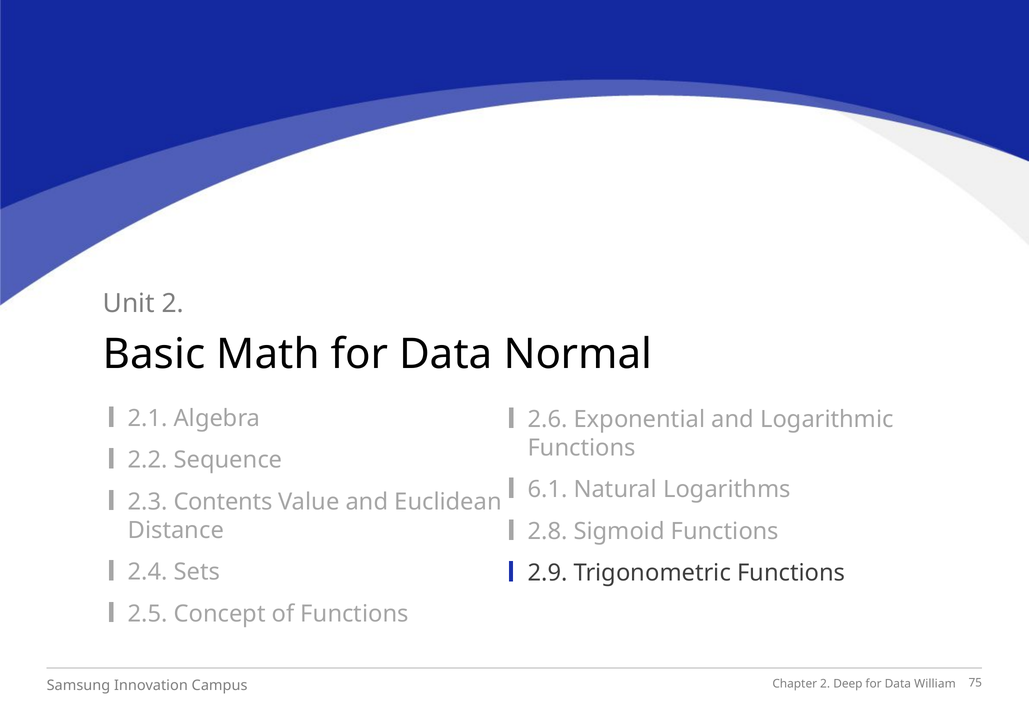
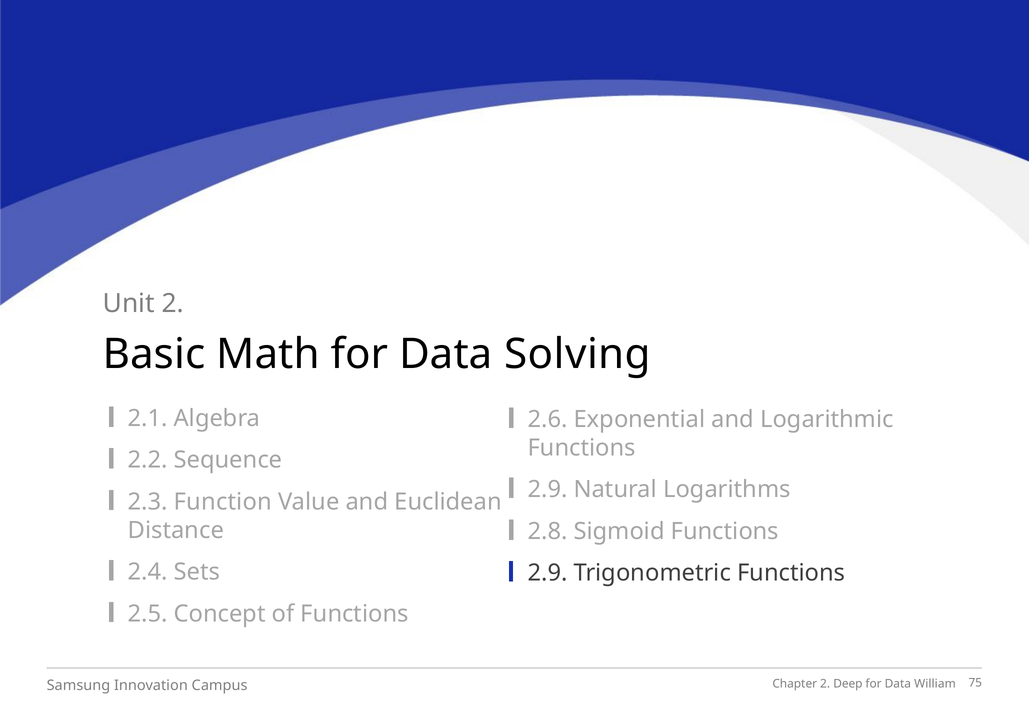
Normal: Normal -> Solving
6.1 at (548, 489): 6.1 -> 2.9
Contents: Contents -> Function
